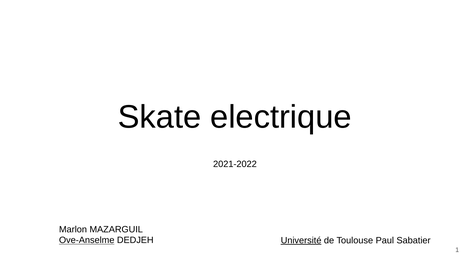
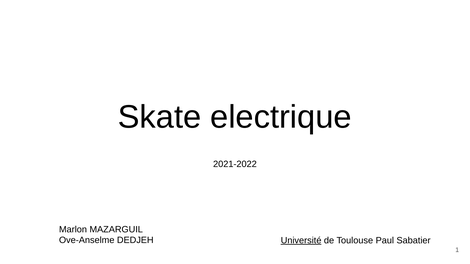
Ove-Anselme underline: present -> none
